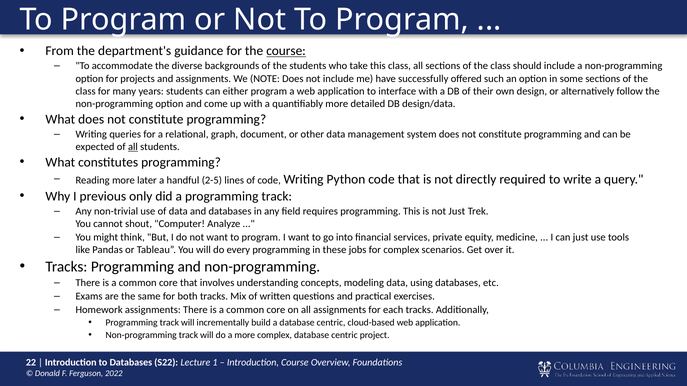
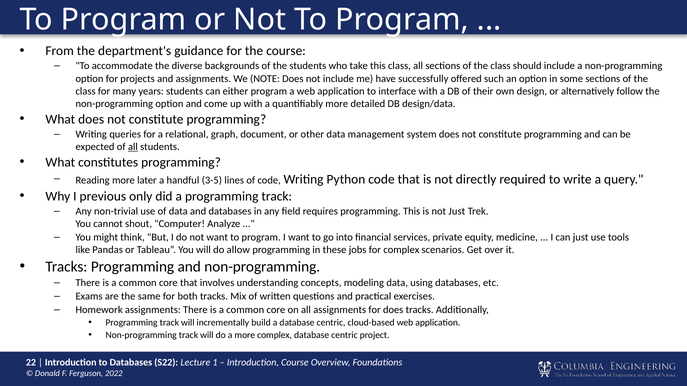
course at (286, 51) underline: present -> none
2-5: 2-5 -> 3-5
every: every -> allow
for each: each -> does
